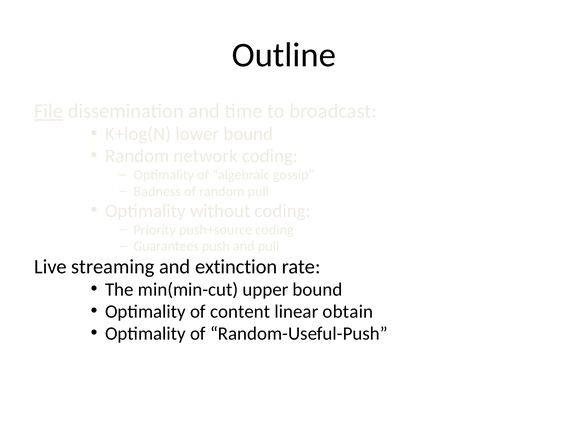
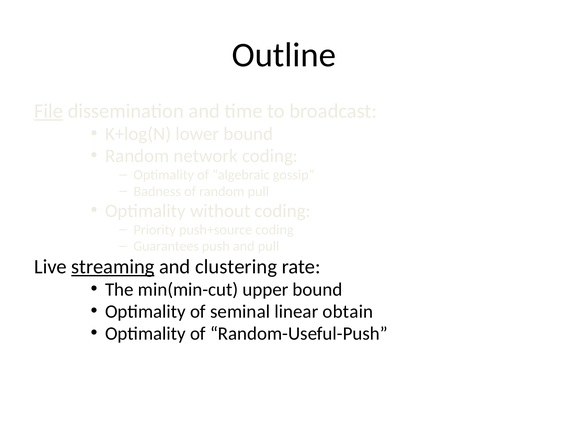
streaming underline: none -> present
extinction: extinction -> clustering
content: content -> seminal
